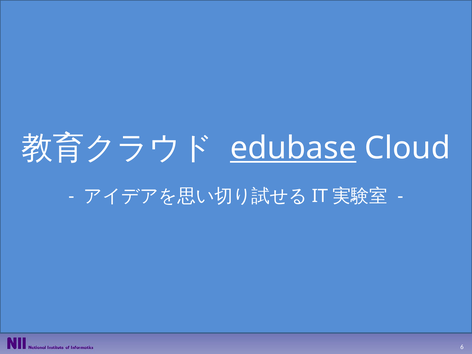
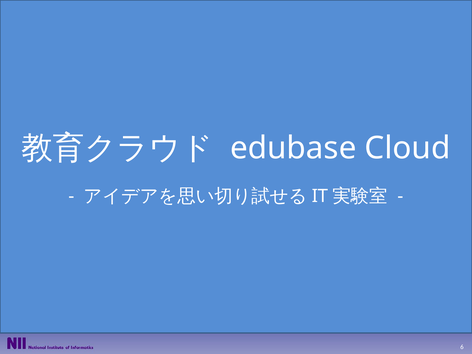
edubase underline: present -> none
